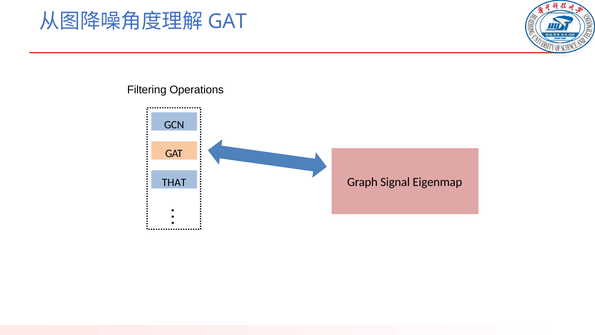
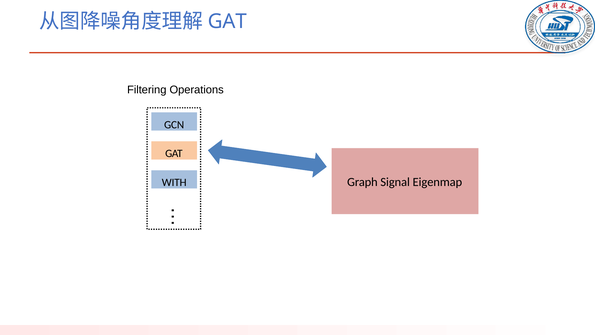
THAT: THAT -> WITH
